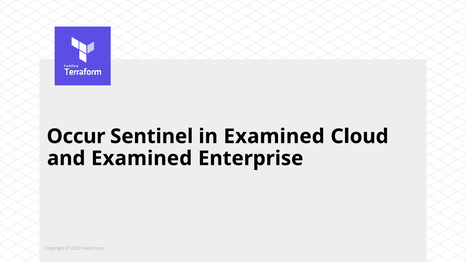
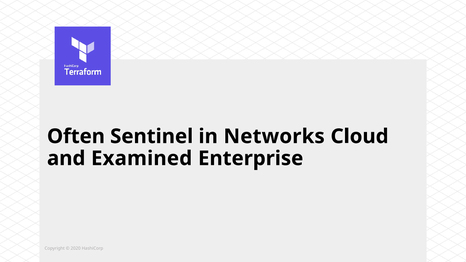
Occur: Occur -> Often
in Examined: Examined -> Networks
